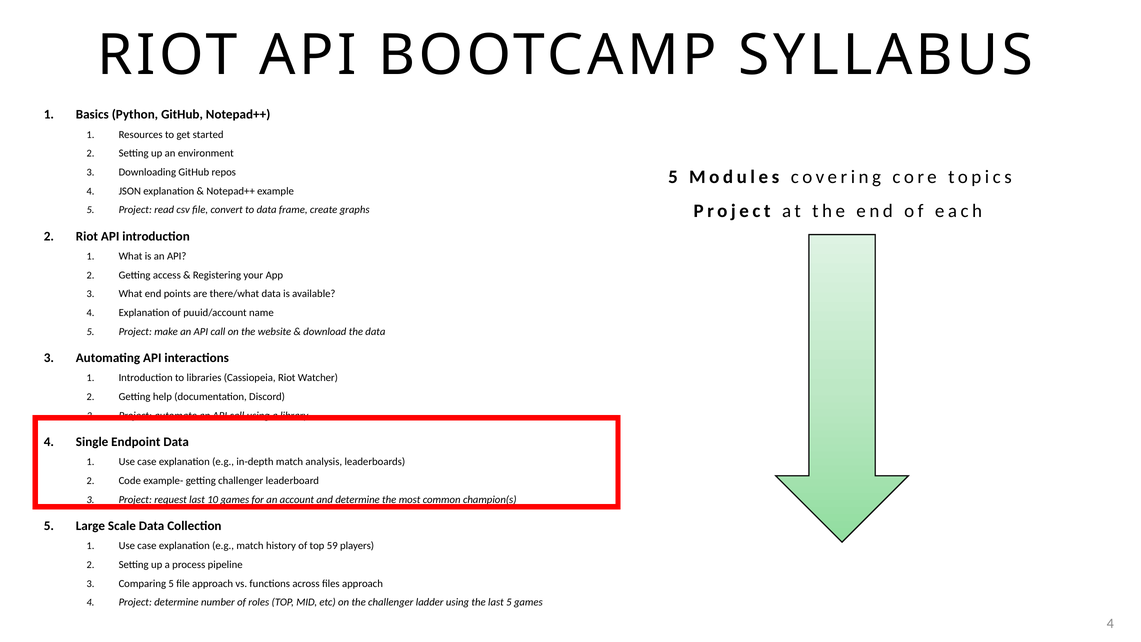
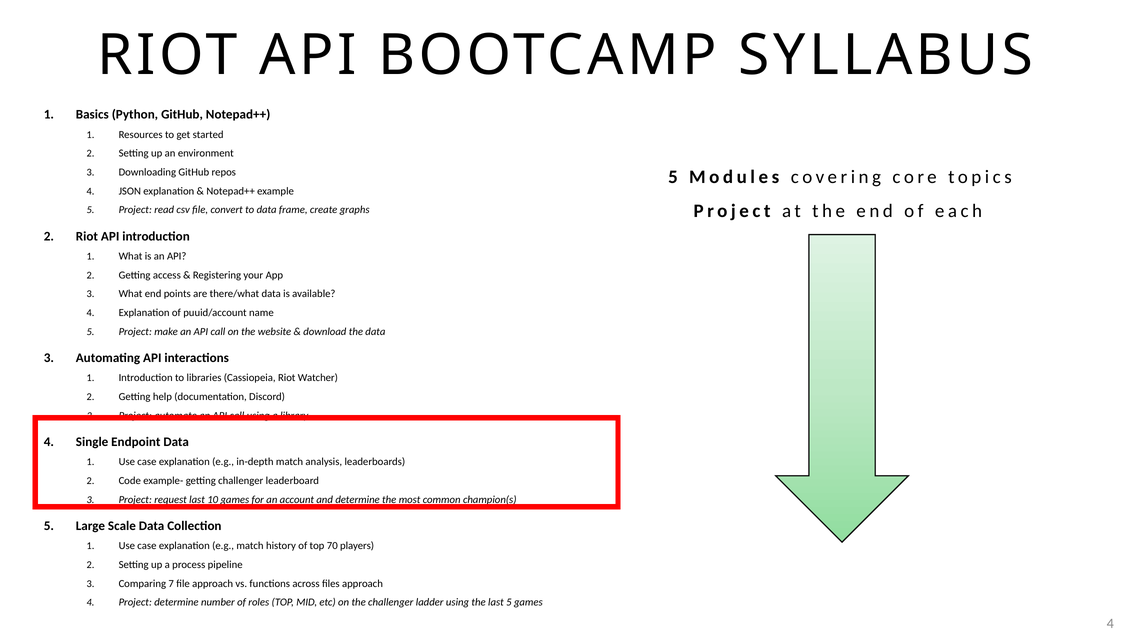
59: 59 -> 70
Comparing 5: 5 -> 7
